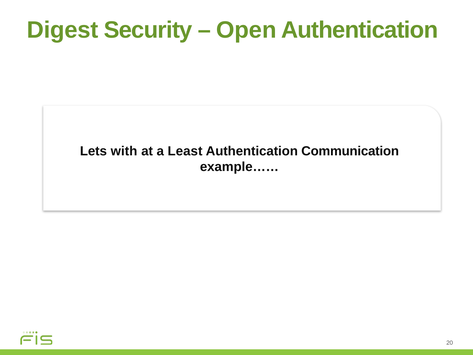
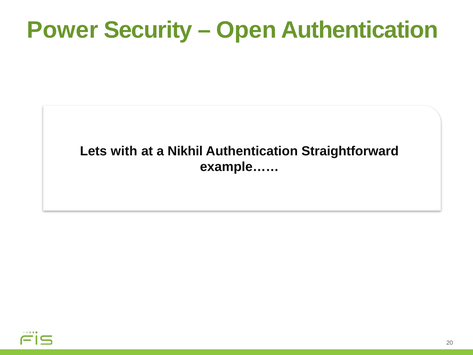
Digest: Digest -> Power
Least: Least -> Nikhil
Communication: Communication -> Straightforward
